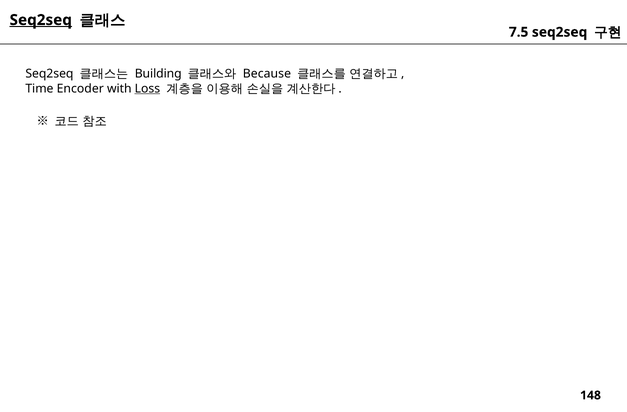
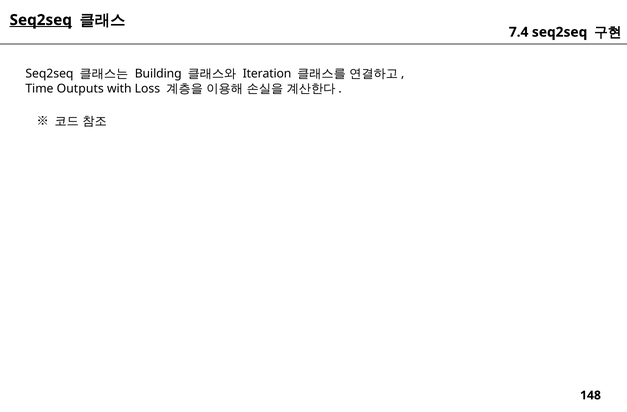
7.5: 7.5 -> 7.4
Because: Because -> Iteration
Encoder: Encoder -> Outputs
Loss underline: present -> none
